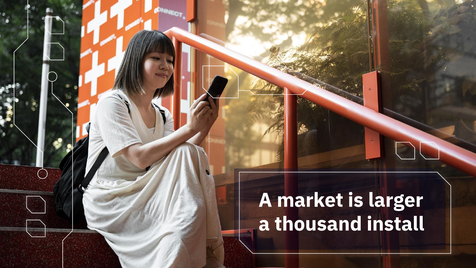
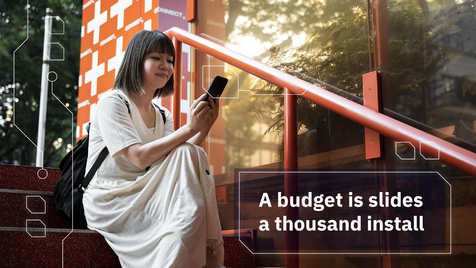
market: market -> budget
larger: larger -> slides
